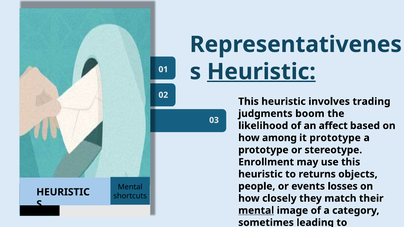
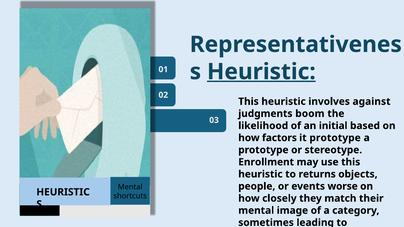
trading: trading -> against
affect: affect -> initial
among: among -> factors
losses: losses -> worse
mental at (256, 211) underline: present -> none
